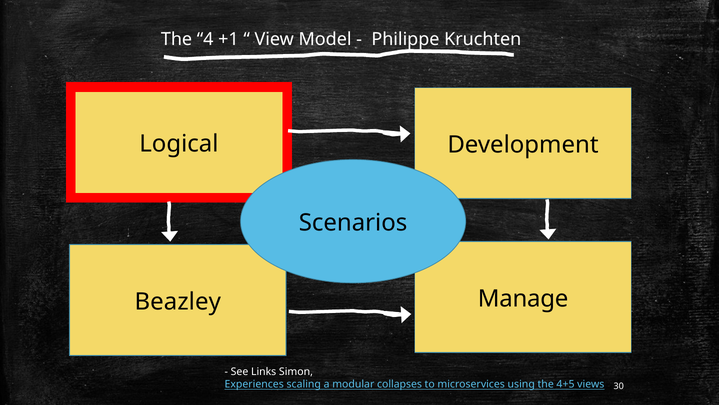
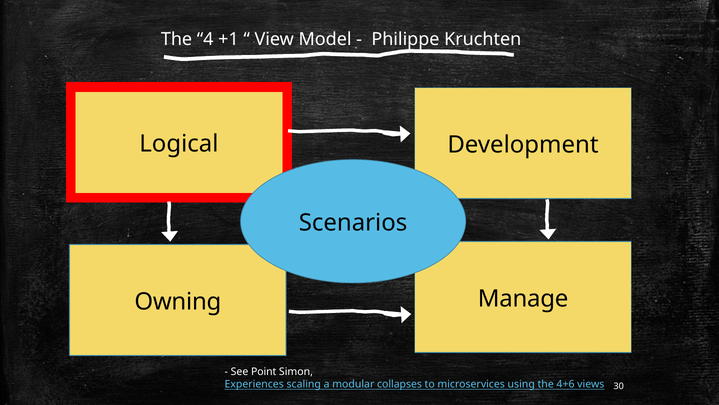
Beazley: Beazley -> Owning
Links: Links -> Point
4+5: 4+5 -> 4+6
